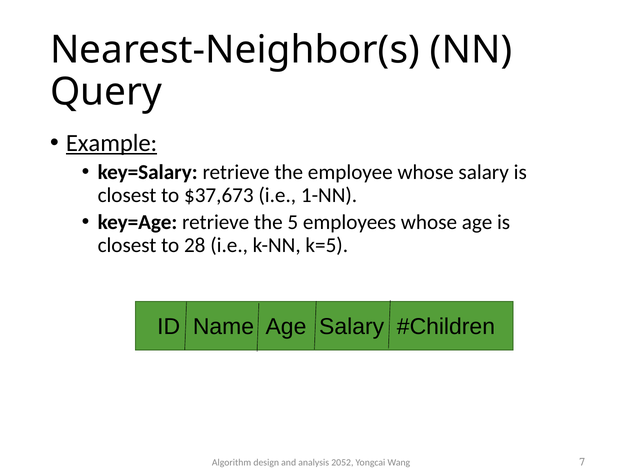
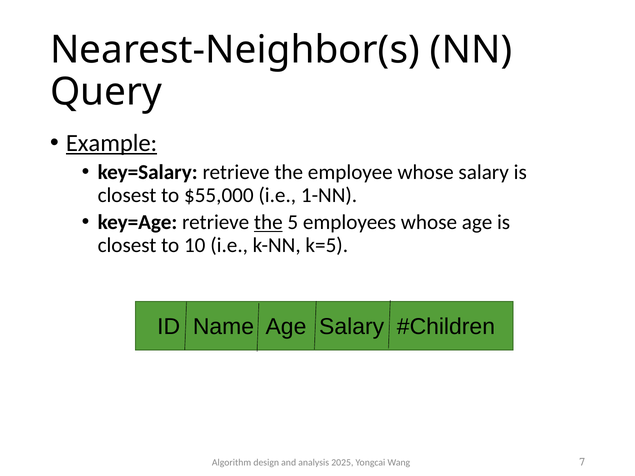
$37,673: $37,673 -> $55,000
the at (268, 222) underline: none -> present
28: 28 -> 10
2052: 2052 -> 2025
